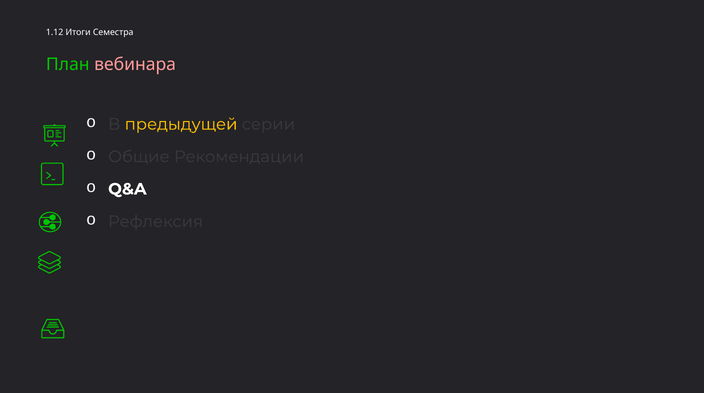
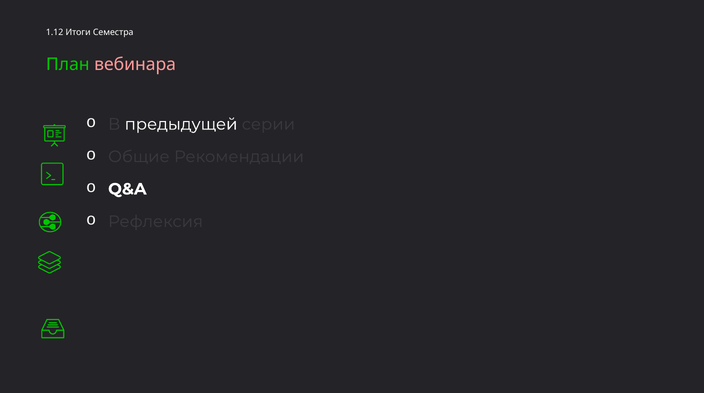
предыдущей colour: yellow -> white
